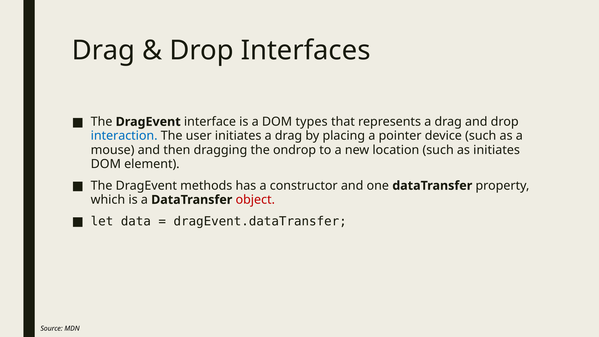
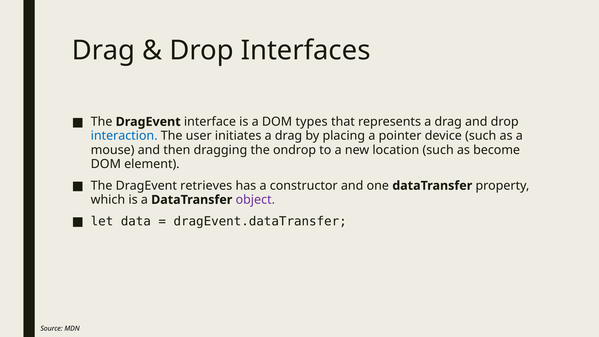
as initiates: initiates -> become
methods: methods -> retrieves
object colour: red -> purple
